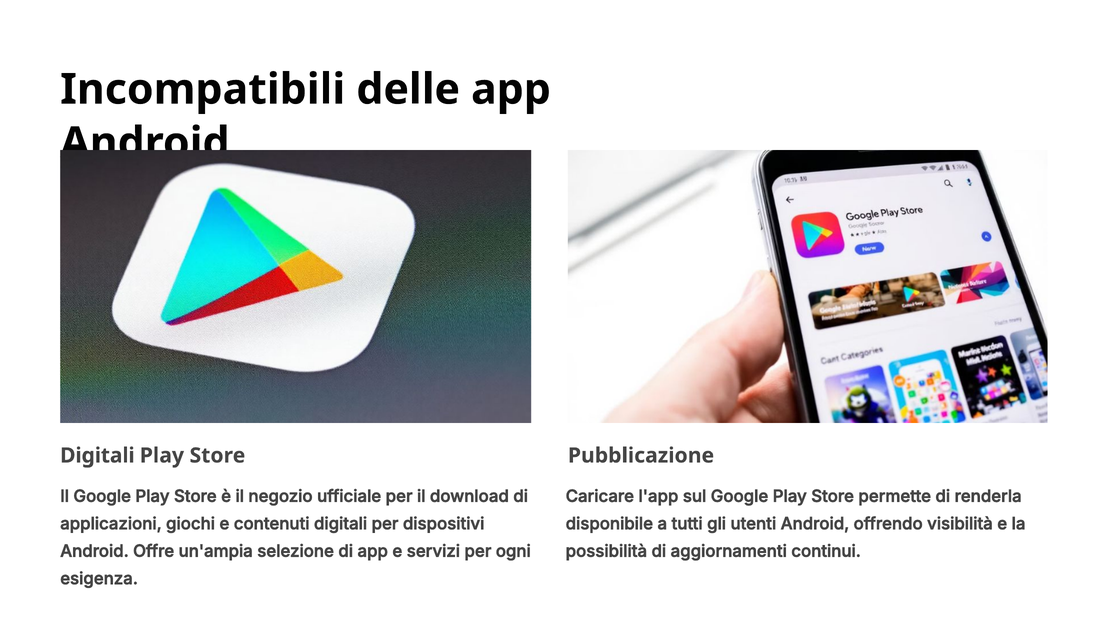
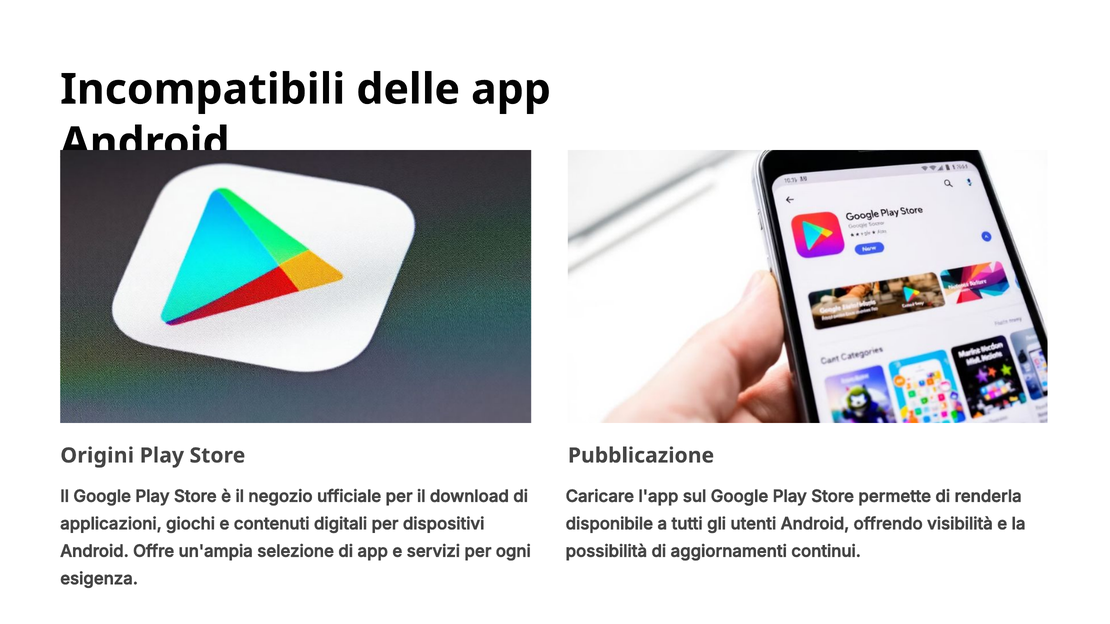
Digitali at (97, 456): Digitali -> Origini
